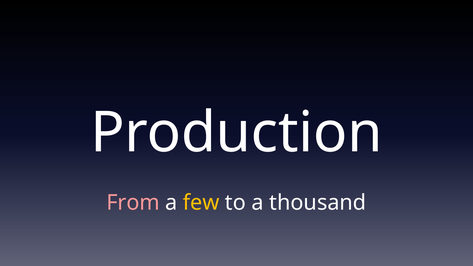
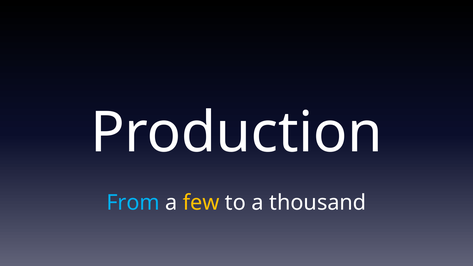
From colour: pink -> light blue
